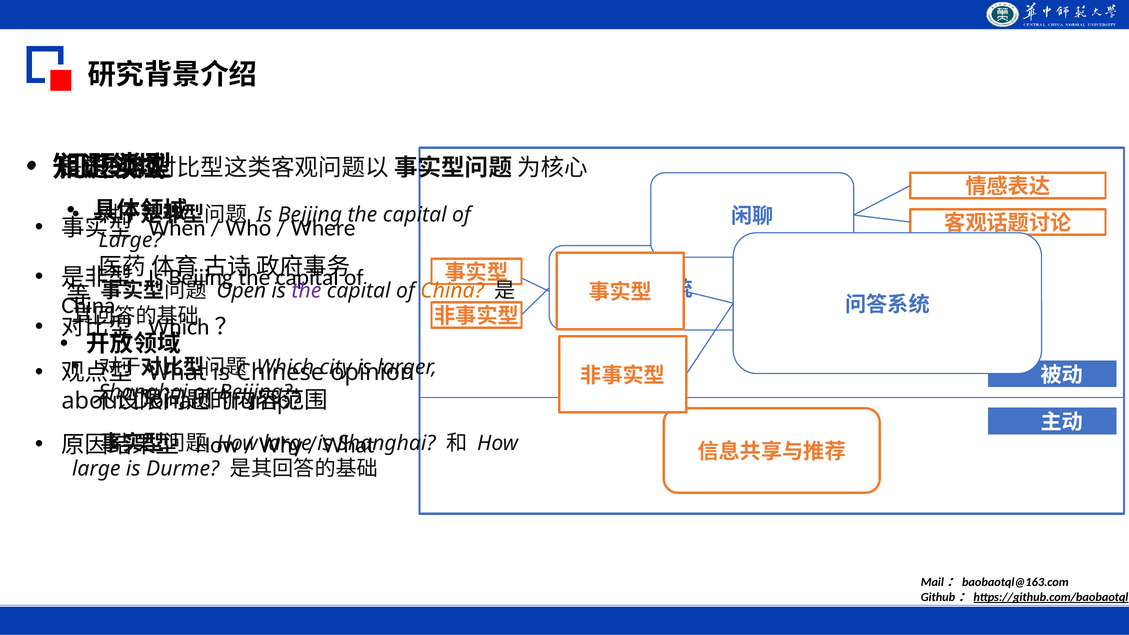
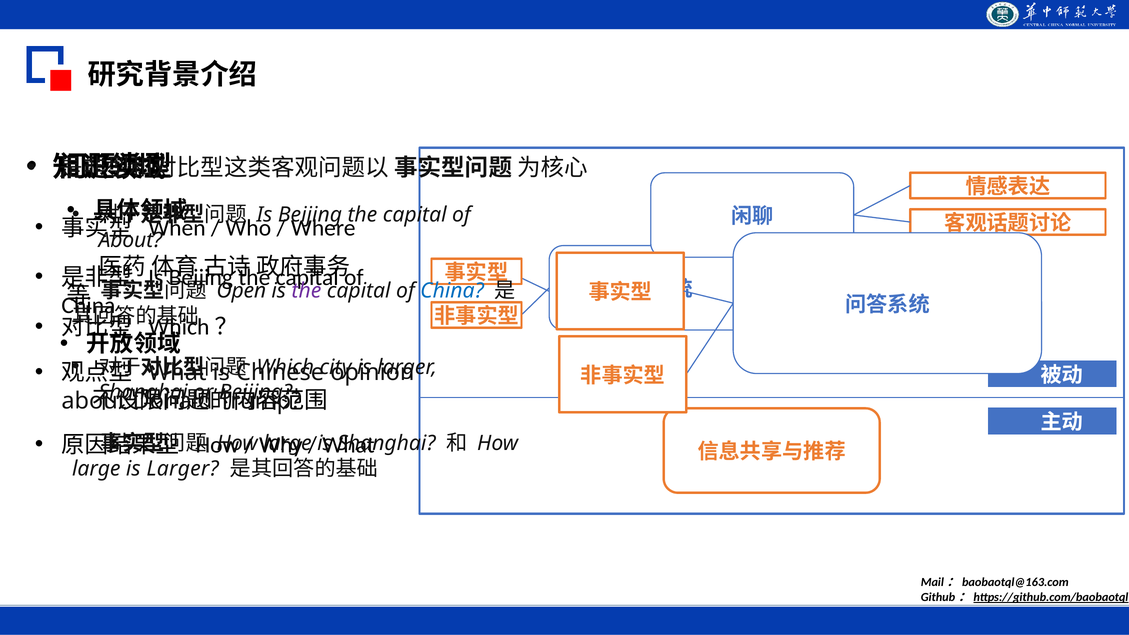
Large at (130, 240): Large -> About
China at (452, 291) colour: orange -> blue
large is Durme: Durme -> Larger
